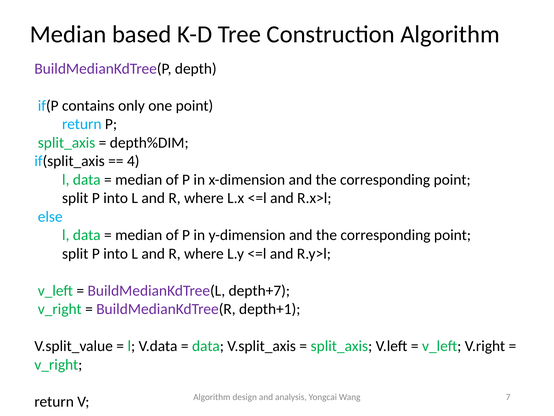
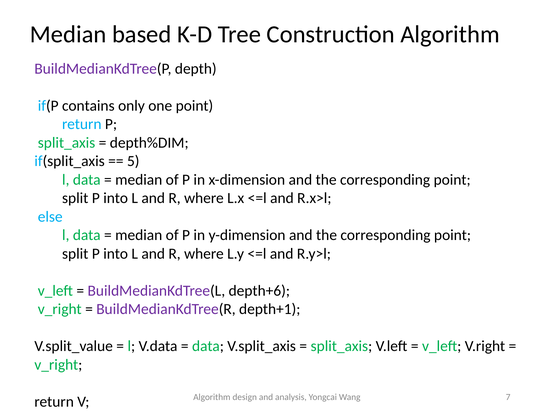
4: 4 -> 5
depth+7: depth+7 -> depth+6
